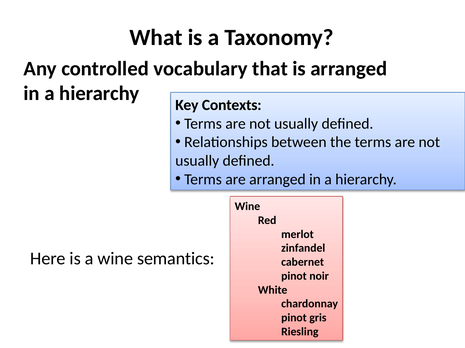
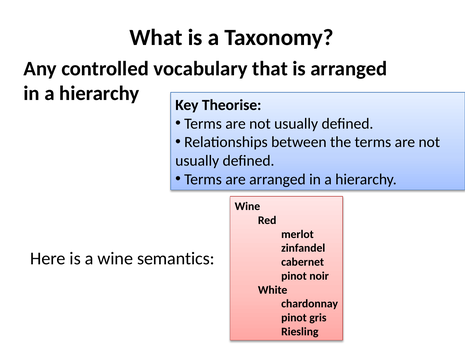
Contexts: Contexts -> Theorise
